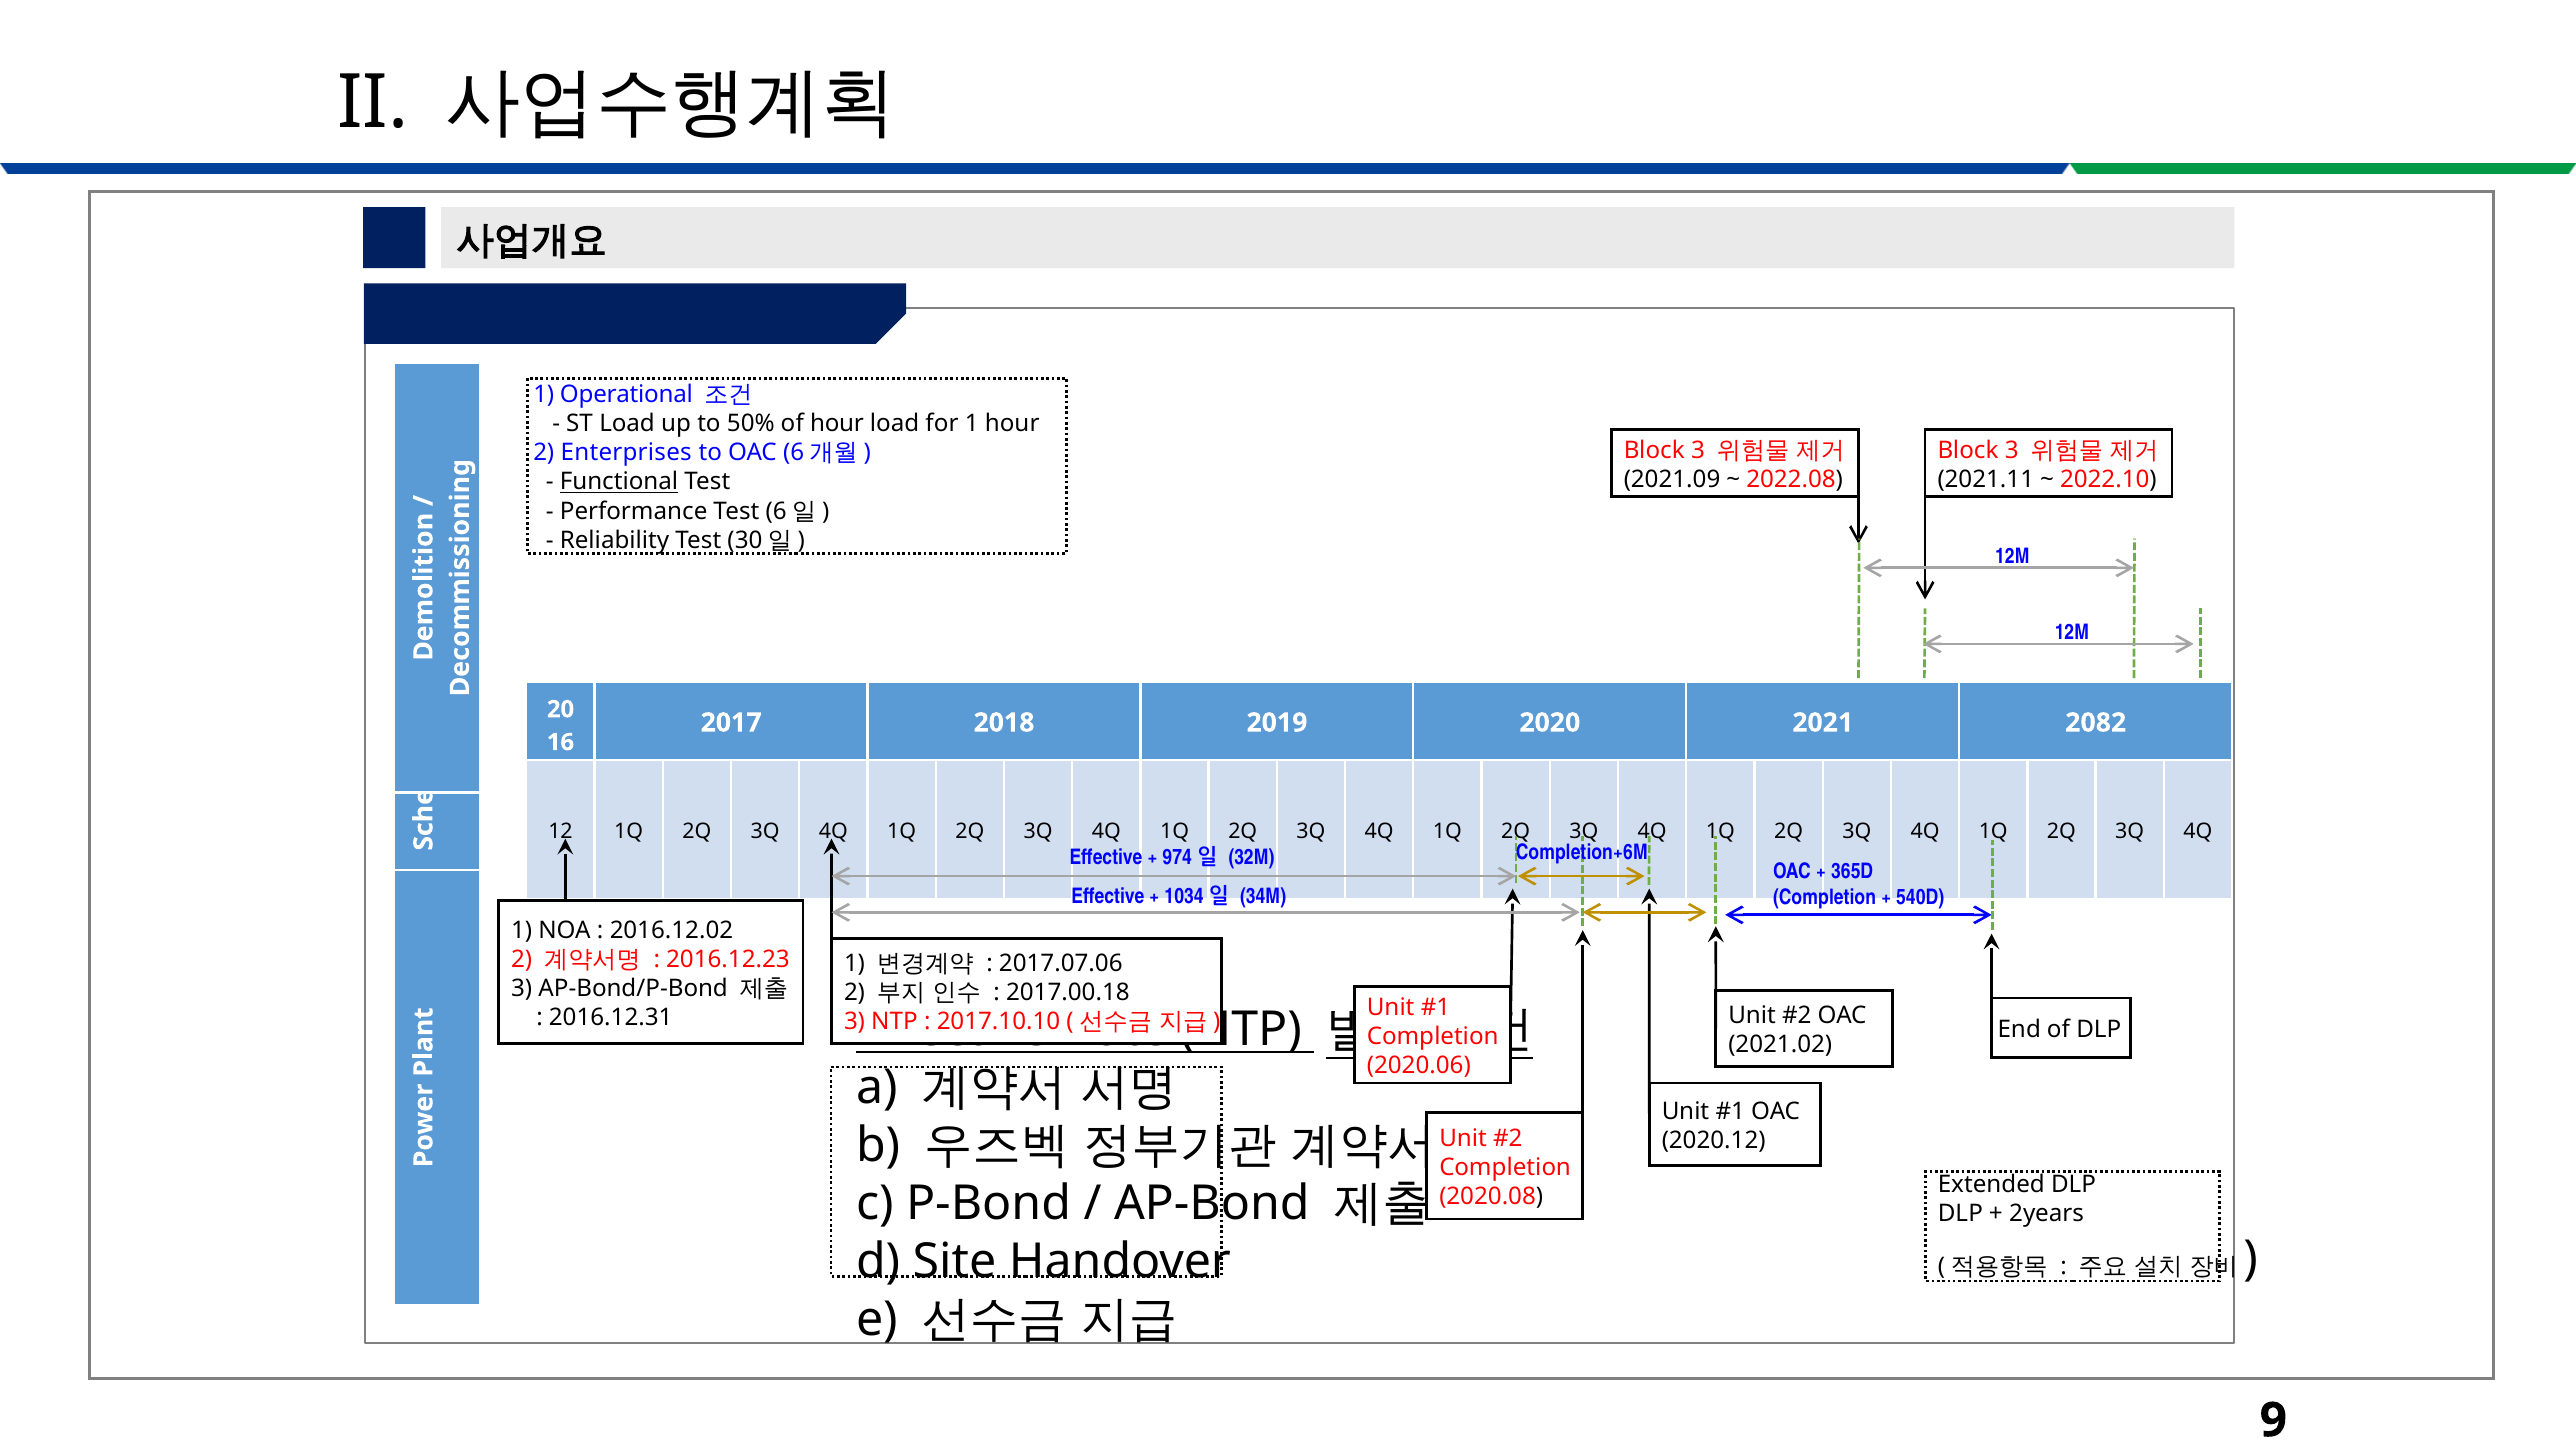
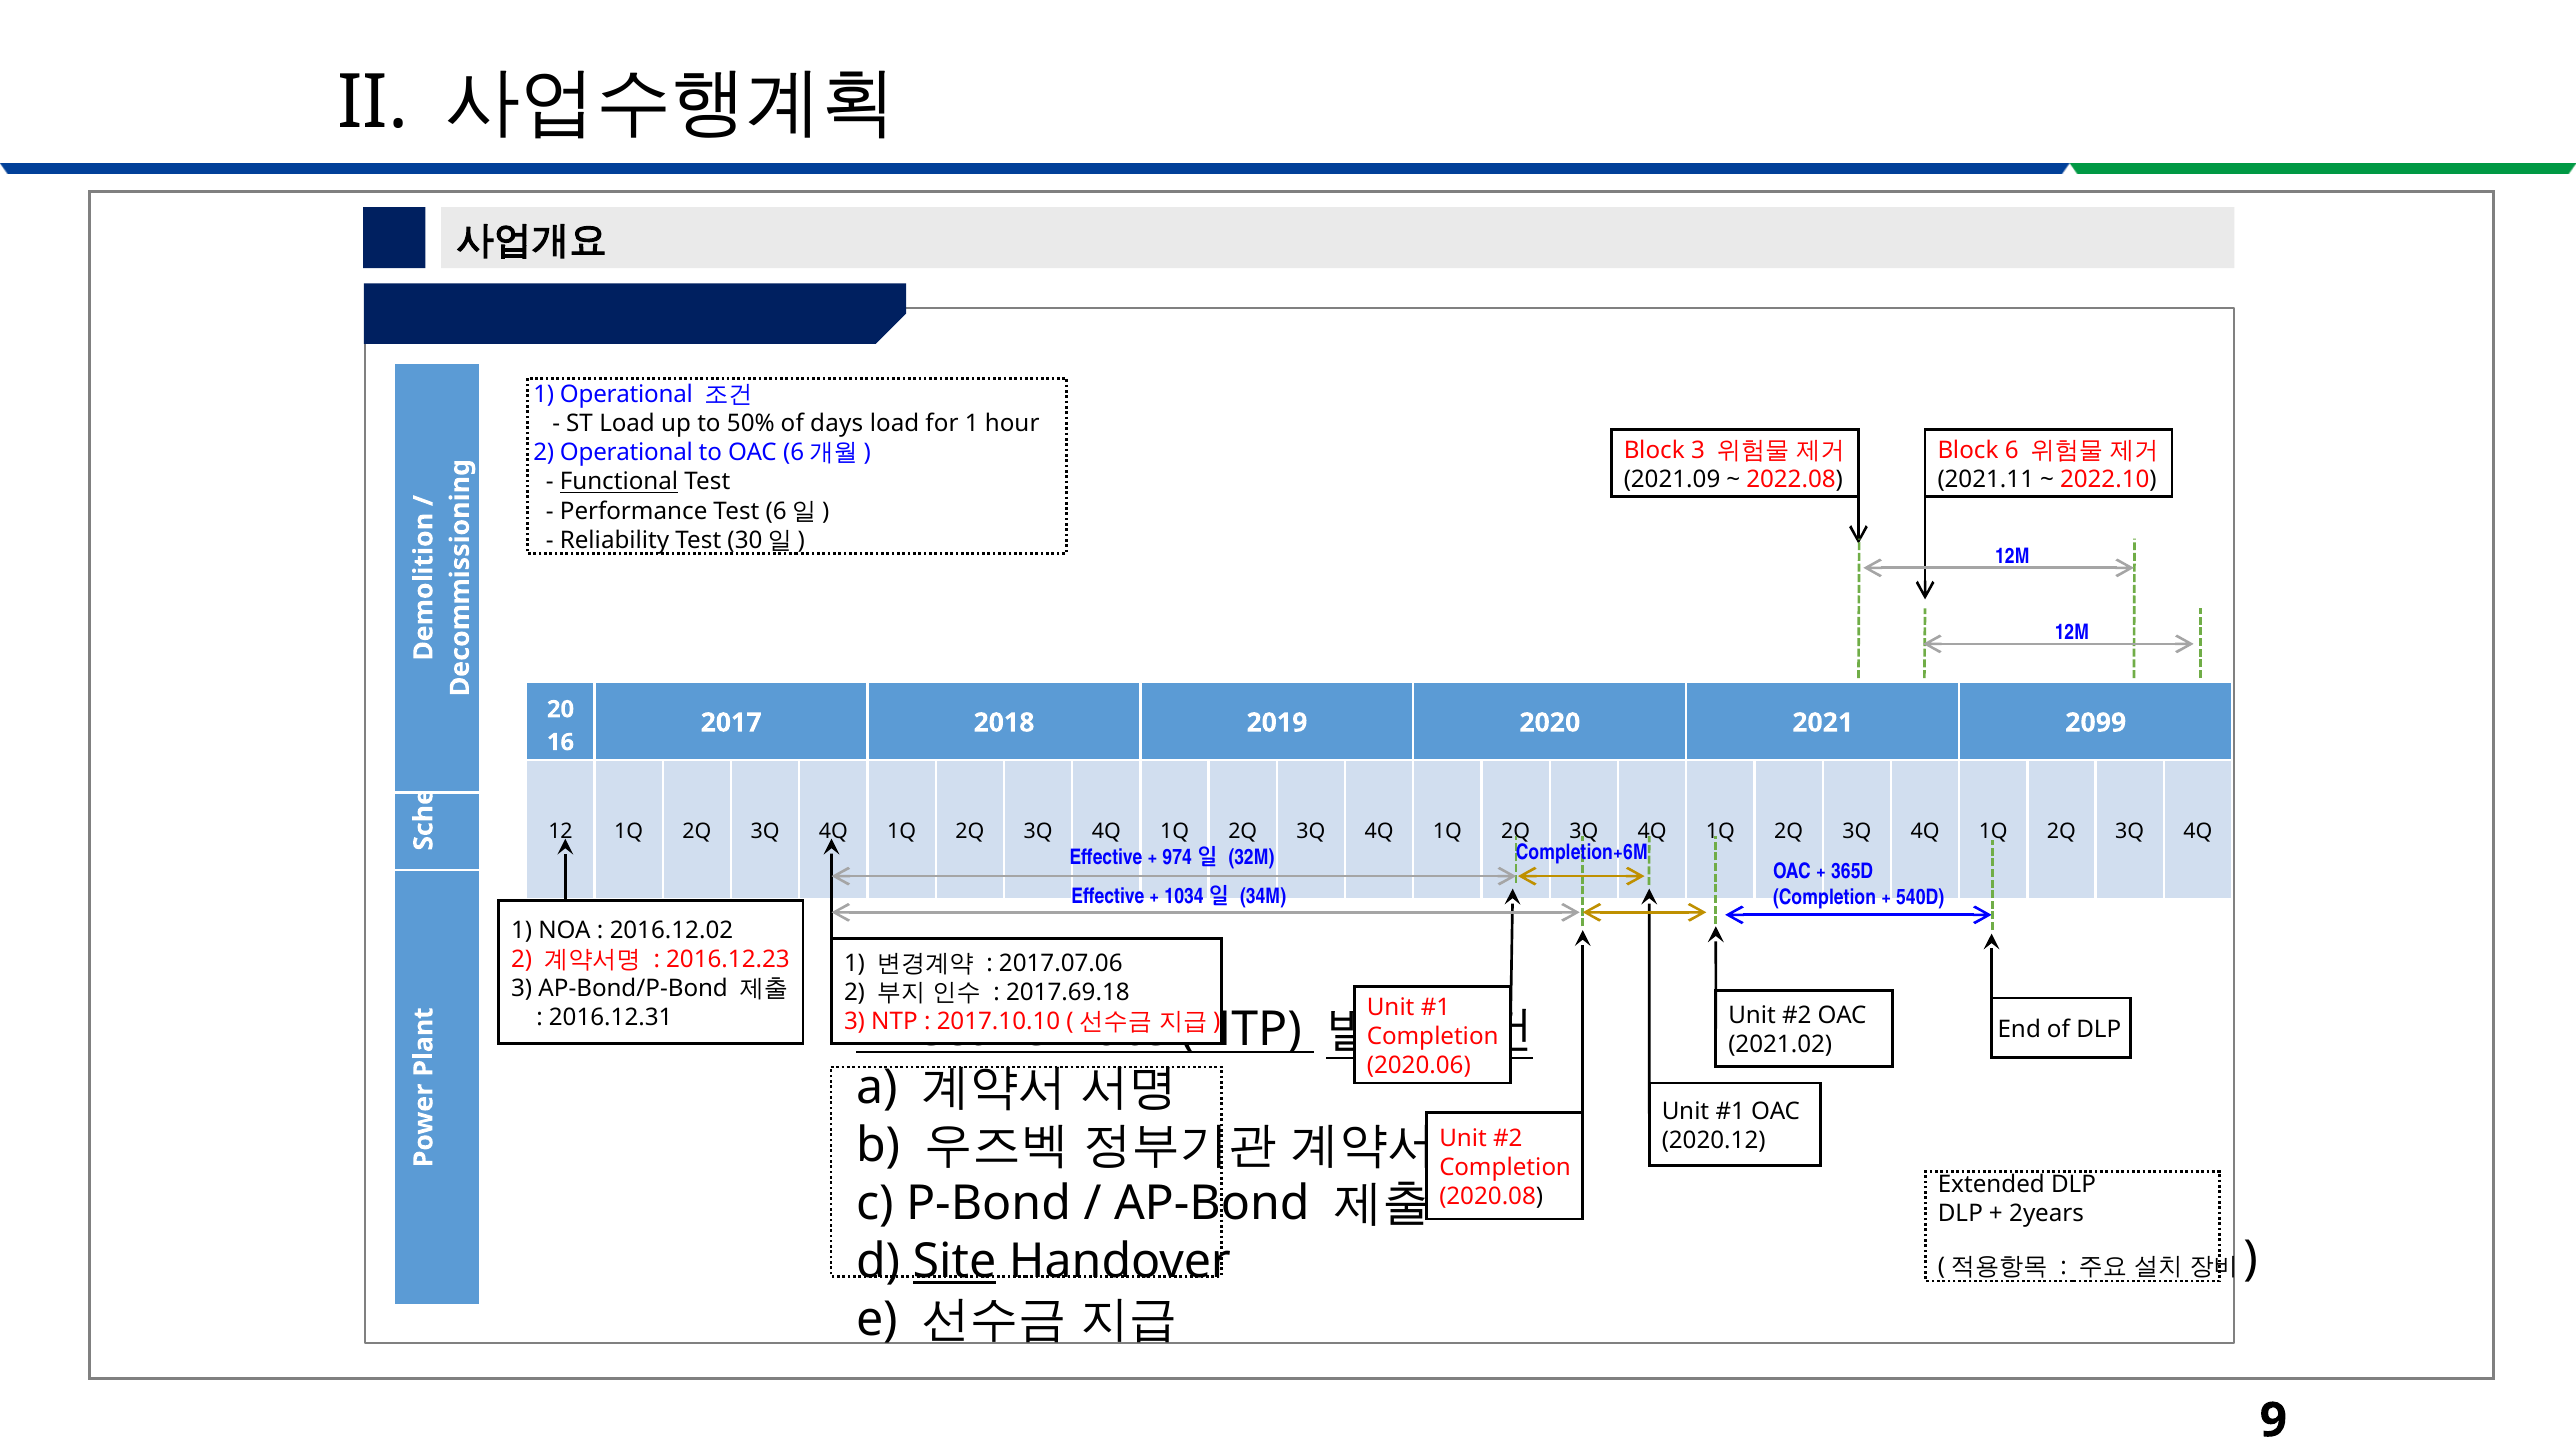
of hour: hour -> days
3 at (2012, 450): 3 -> 6
2 Enterprises: Enterprises -> Operational
2082: 2082 -> 2099
2017.00.18: 2017.00.18 -> 2017.69.18
Site underline: none -> present
